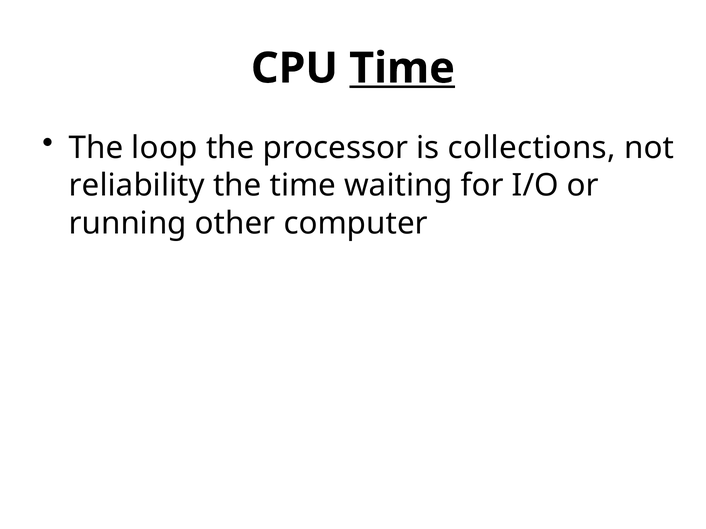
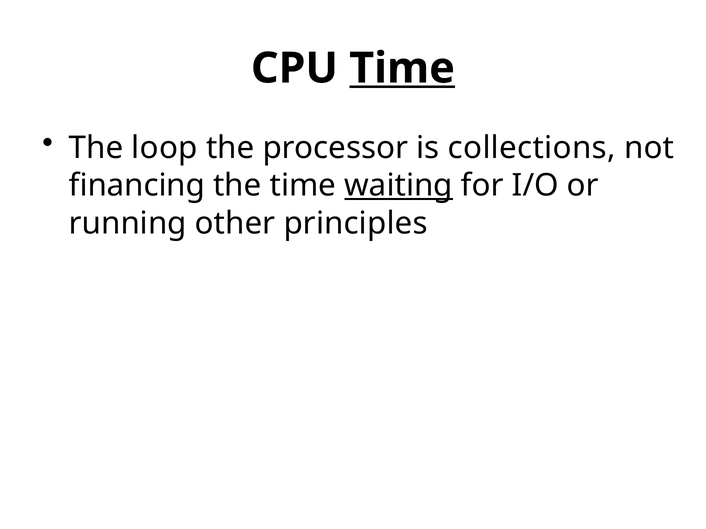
reliability: reliability -> financing
waiting underline: none -> present
computer: computer -> principles
